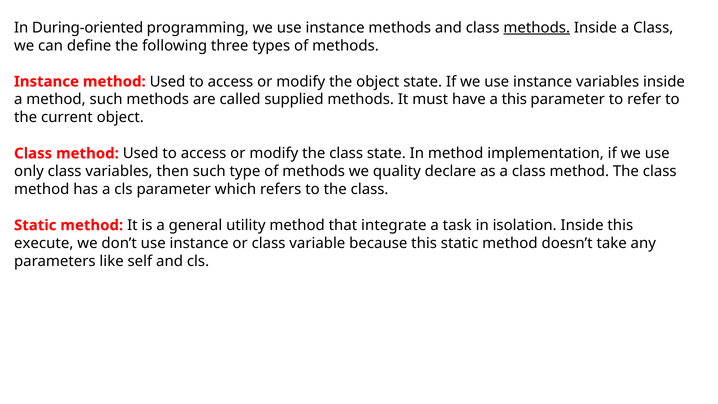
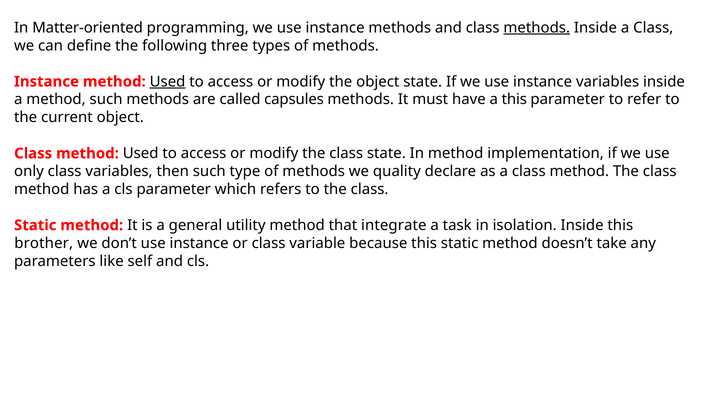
During-oriented: During-oriented -> Matter-oriented
Used at (168, 82) underline: none -> present
supplied: supplied -> capsules
execute: execute -> brother
